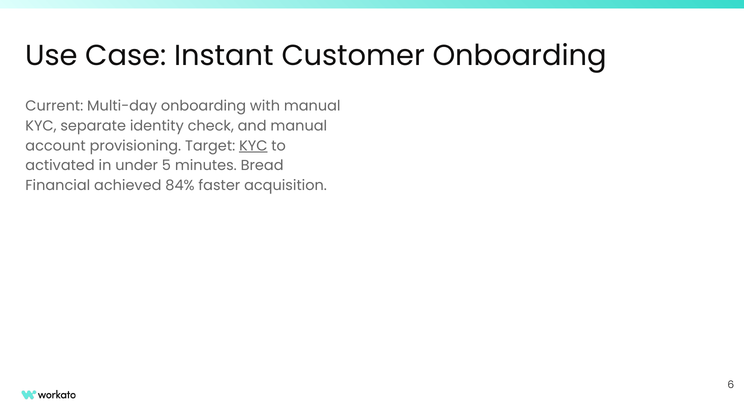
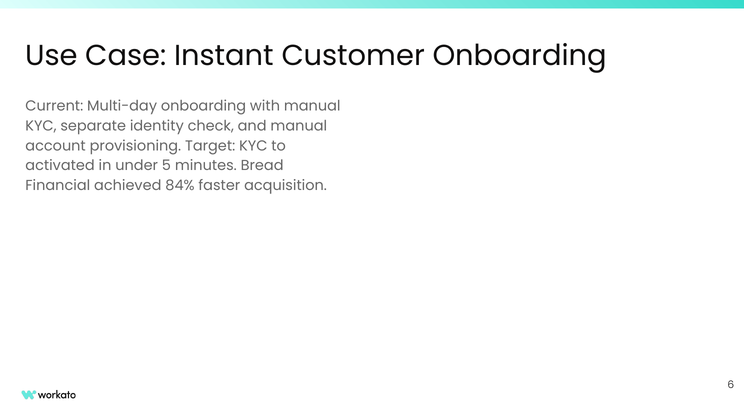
KYC at (253, 146) underline: present -> none
